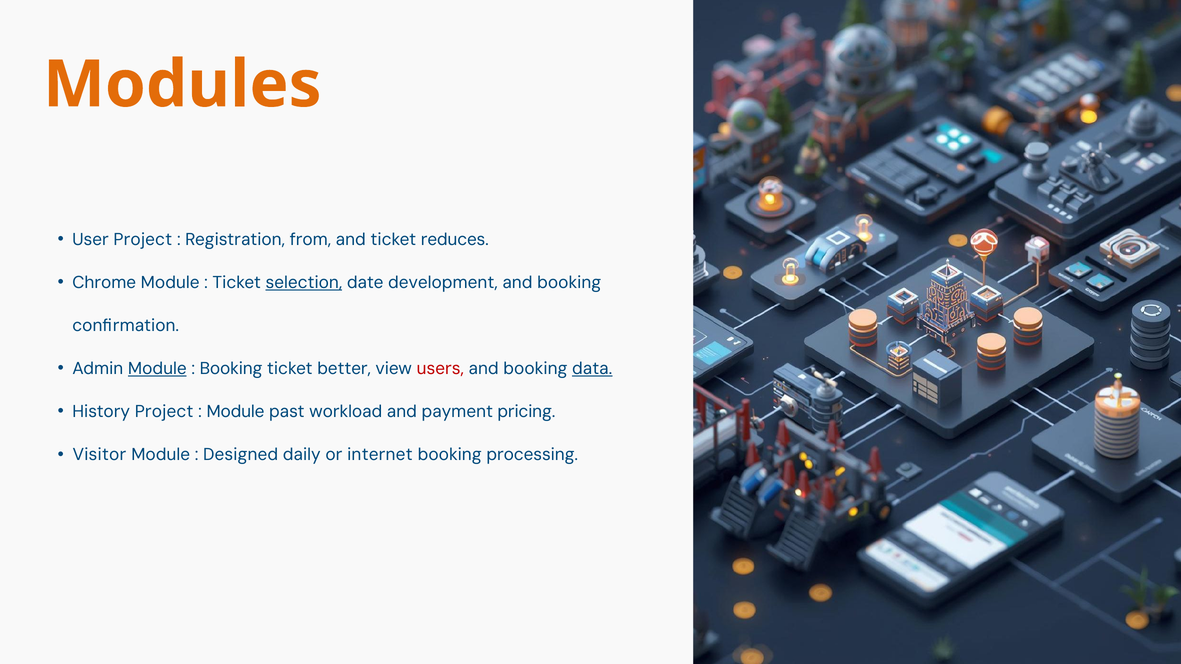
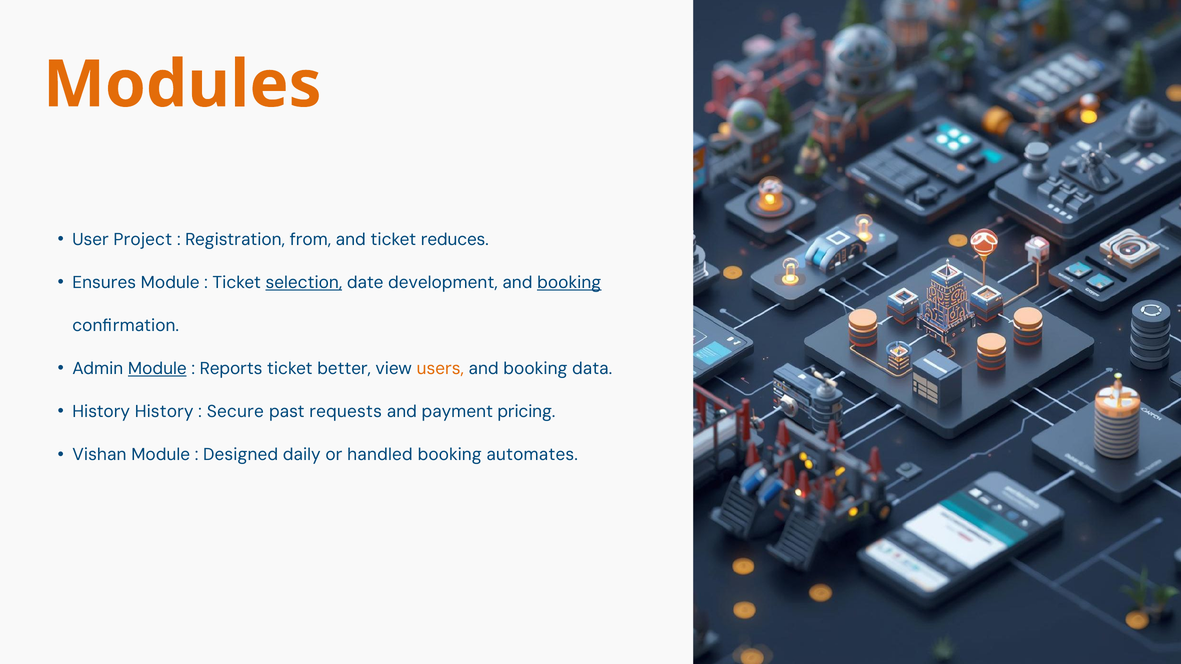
Chrome: Chrome -> Ensures
booking at (569, 283) underline: none -> present
Booking at (231, 369): Booking -> Reports
users colour: red -> orange
data underline: present -> none
History Project: Project -> History
Module at (235, 412): Module -> Secure
workload: workload -> requests
Visitor: Visitor -> Vishan
internet: internet -> handled
processing: processing -> automates
